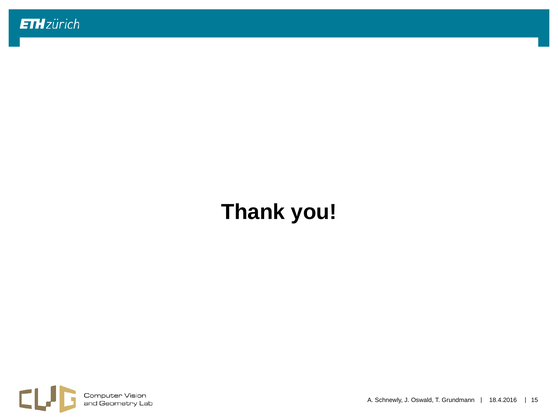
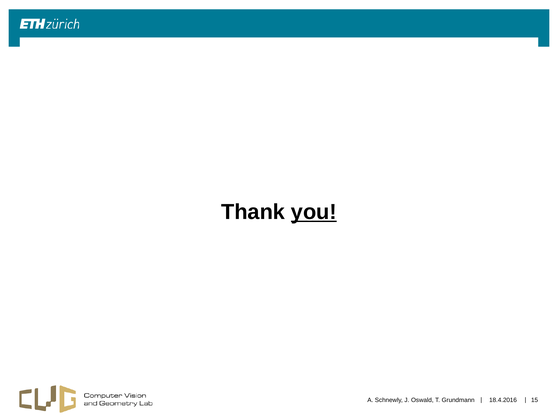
you underline: none -> present
